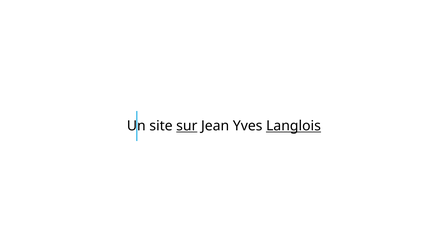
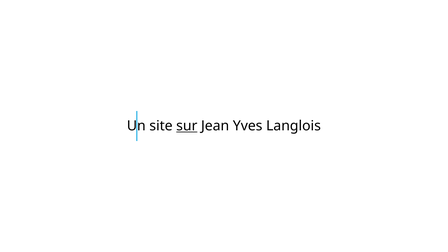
Langlois underline: present -> none
